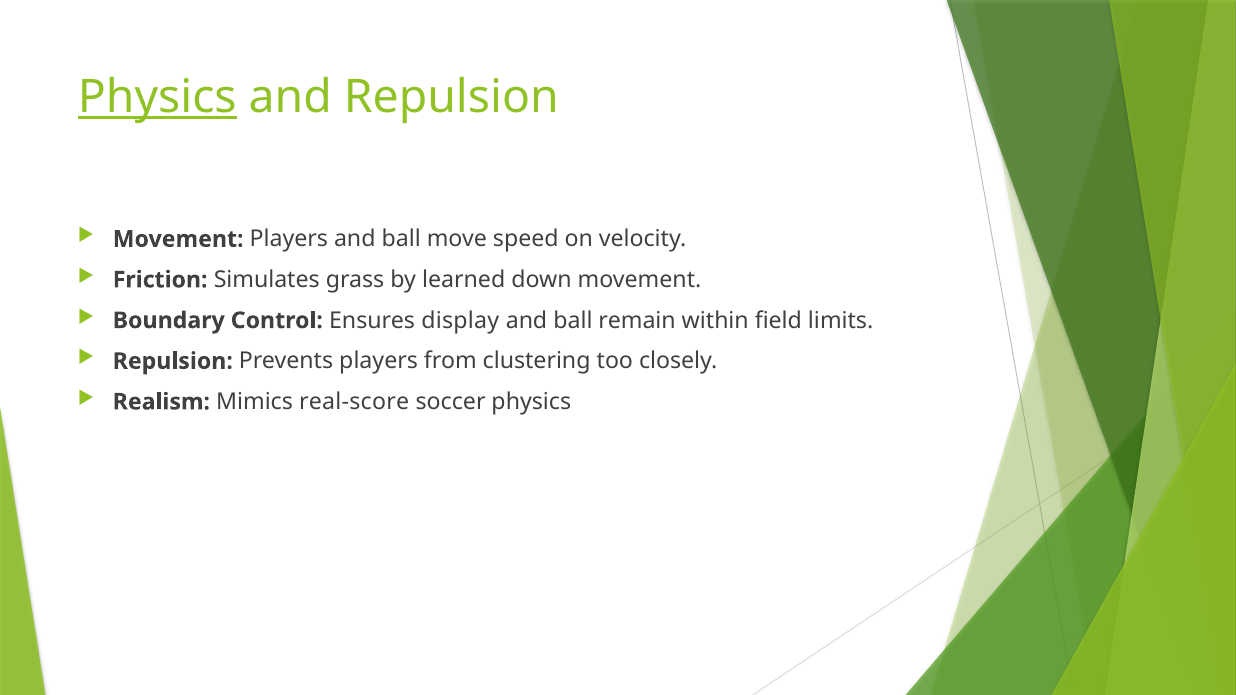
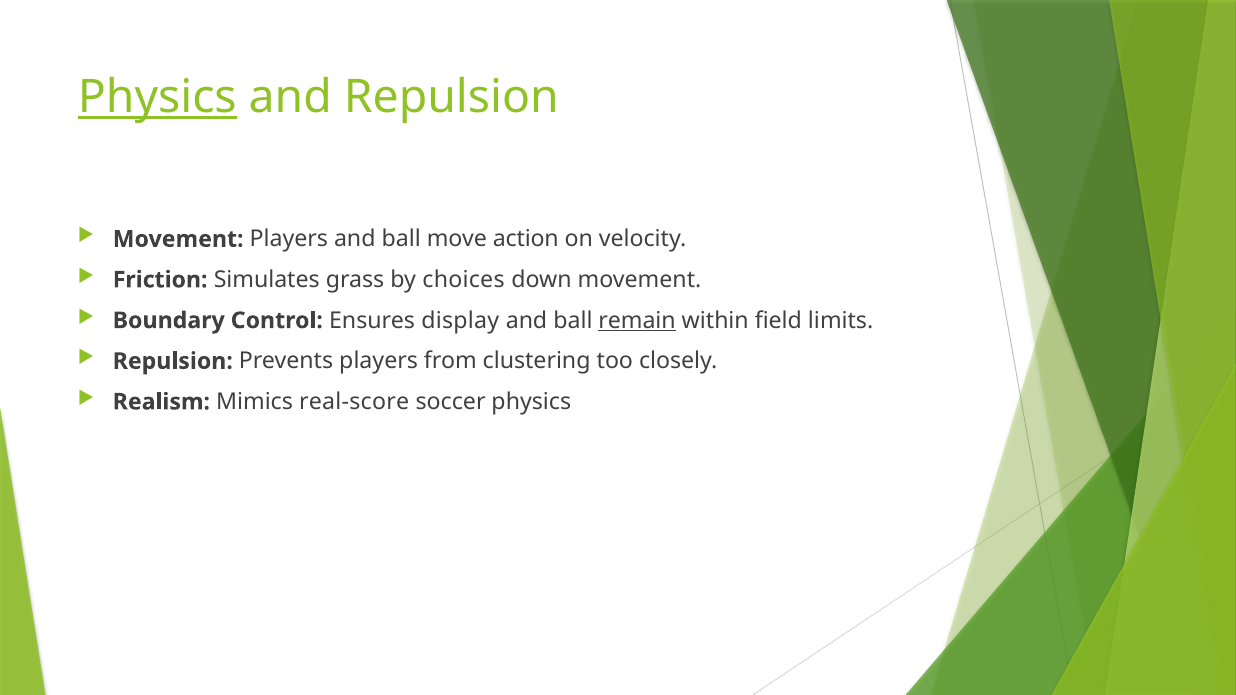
speed: speed -> action
learned: learned -> choices
remain underline: none -> present
